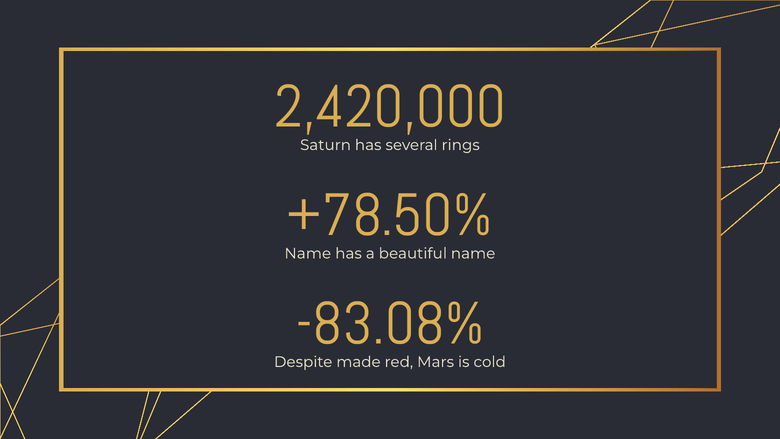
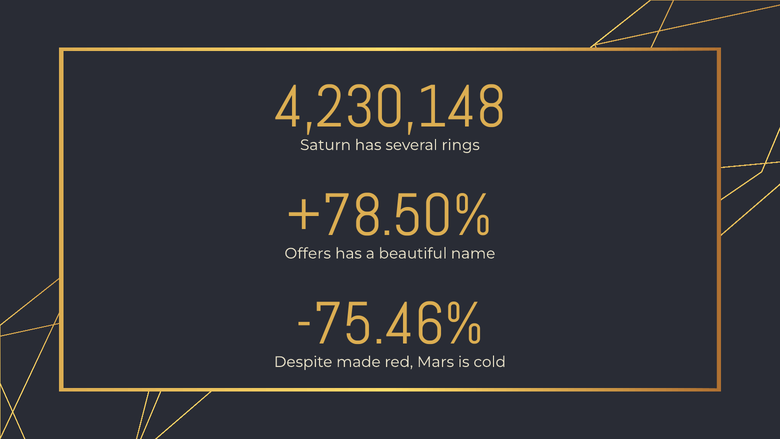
2,420,000: 2,420,000 -> 4,230,148
Name at (308, 253): Name -> Offers
-83.08%: -83.08% -> -75.46%
